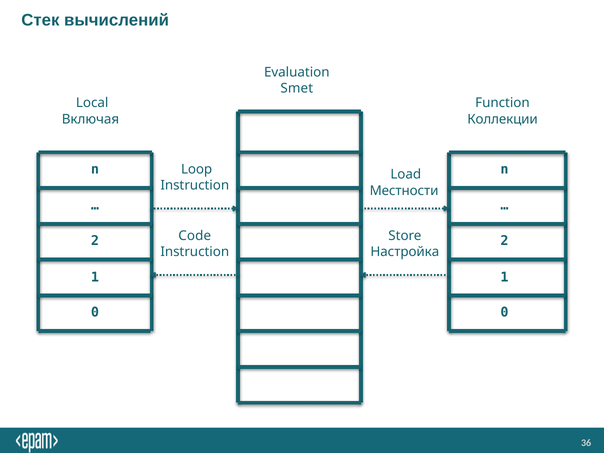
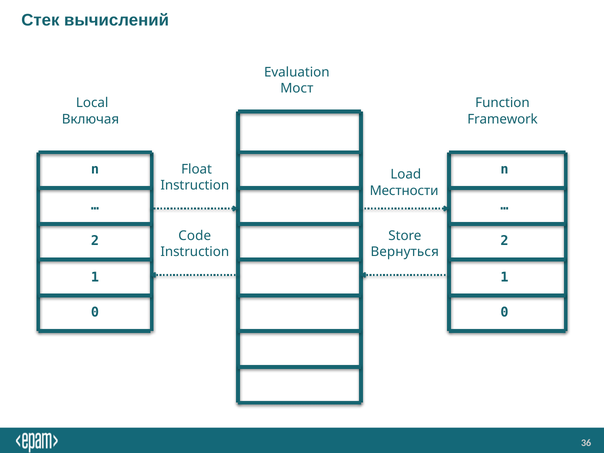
Smet: Smet -> Мост
Коллекции: Коллекции -> Framework
Loop: Loop -> Float
Настройка: Настройка -> Вернуться
